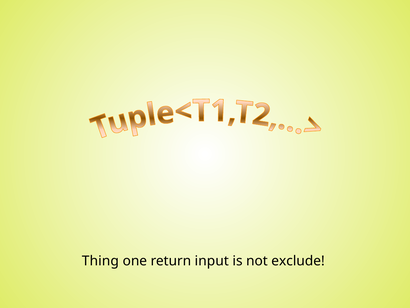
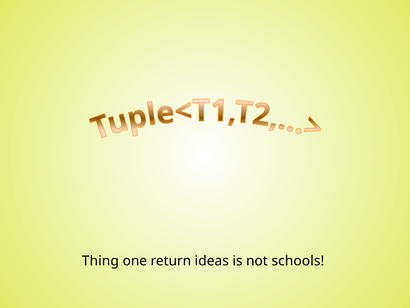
input: input -> ideas
exclude: exclude -> schools
